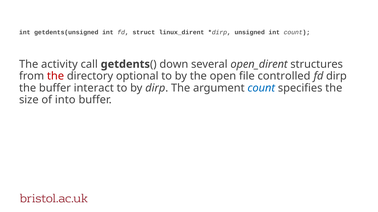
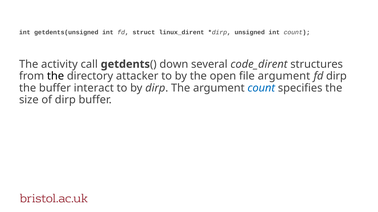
open_dirent: open_dirent -> code_dirent
the at (56, 76) colour: red -> black
optional: optional -> attacker
file controlled: controlled -> argument
of into: into -> dirp
